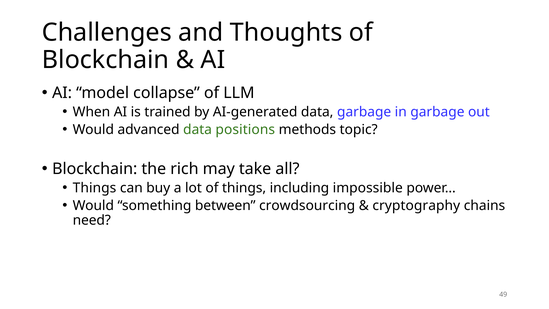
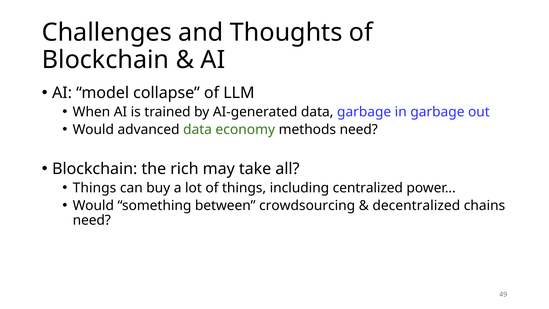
positions: positions -> economy
methods topic: topic -> need
impossible: impossible -> centralized
cryptography: cryptography -> decentralized
